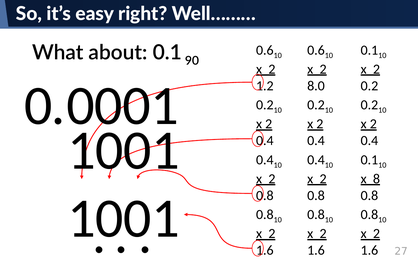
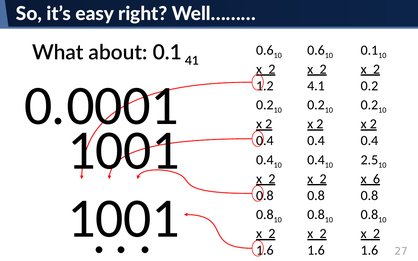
90: 90 -> 41
8.0: 8.0 -> 4.1
0.1 at (369, 160): 0.1 -> 2.5
8: 8 -> 6
